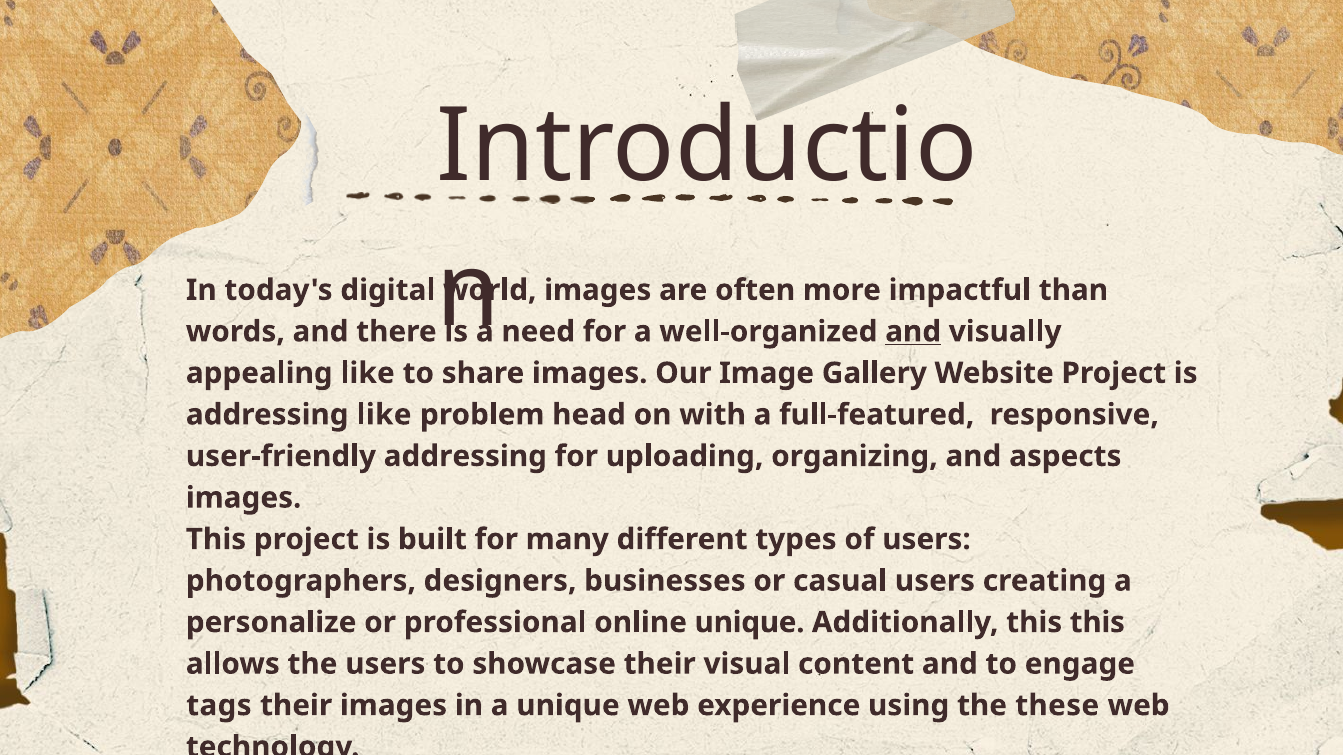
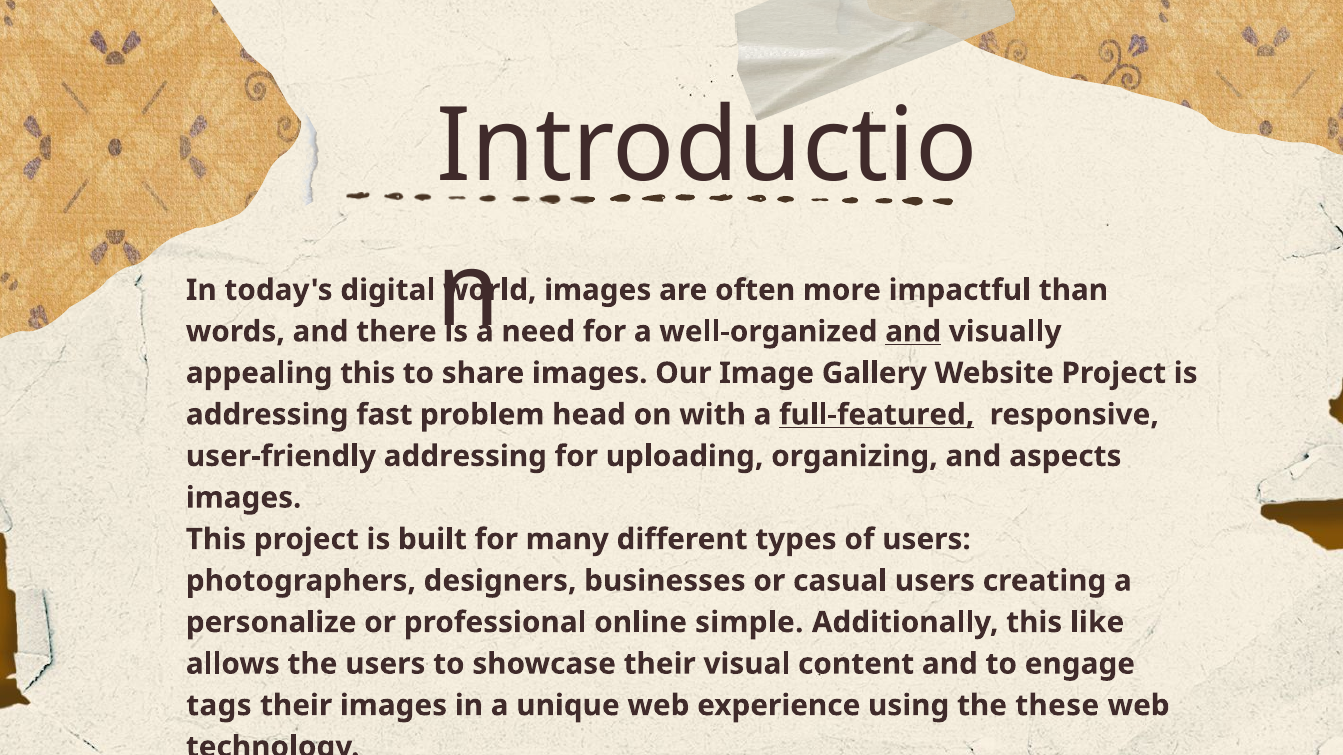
like at (368, 373): like -> this
like at (384, 415): like -> fast
full-featured underline: none -> present
online unique: unique -> simple
this this: this -> like
